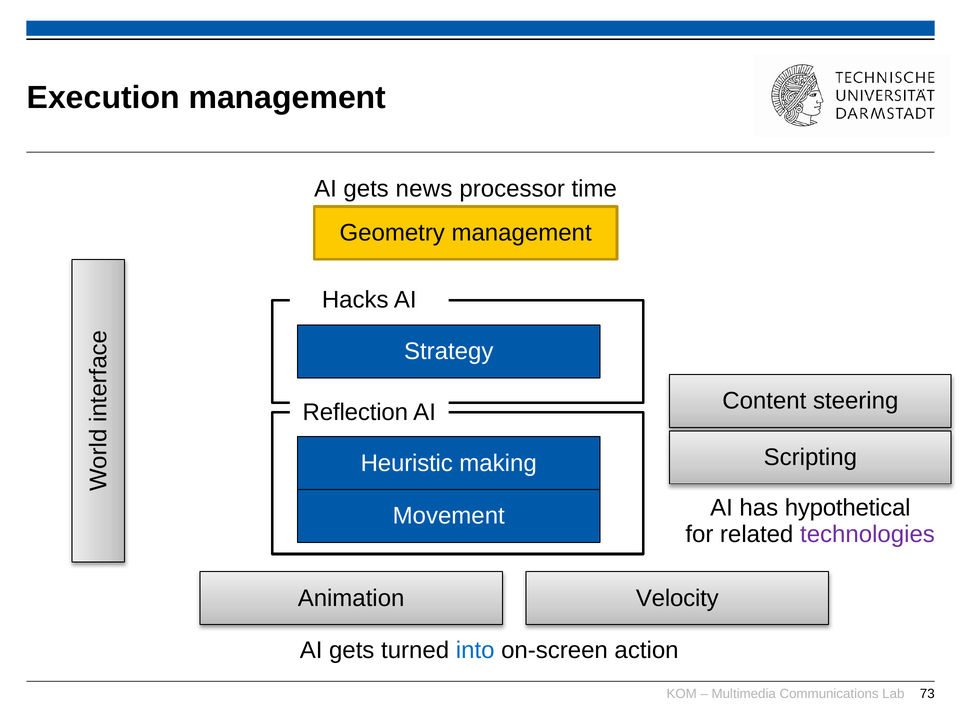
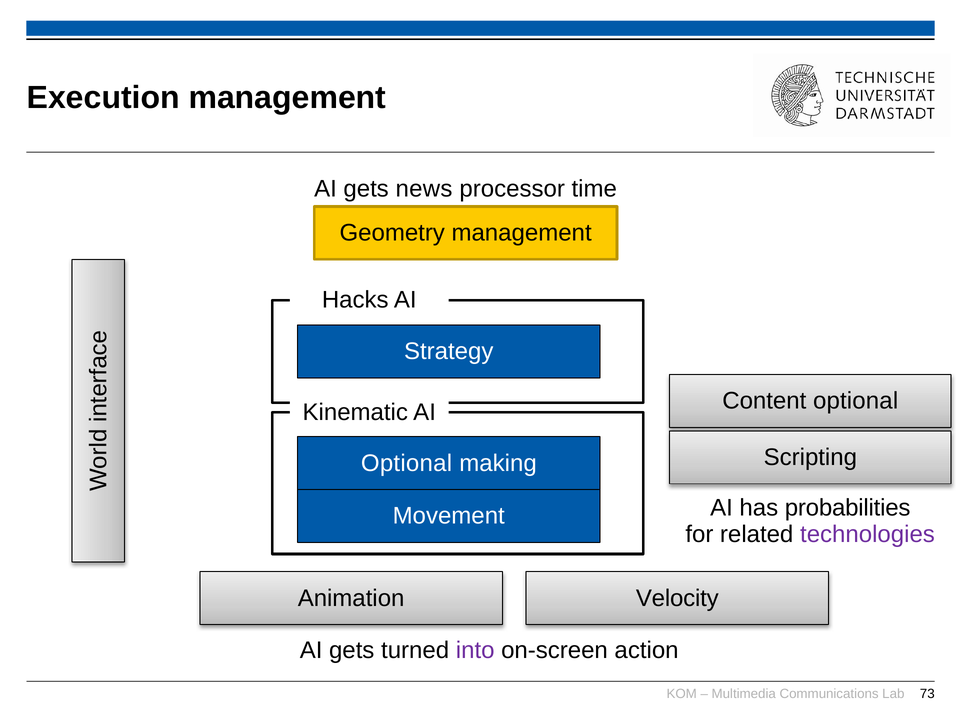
Content steering: steering -> optional
Reflection: Reflection -> Kinematic
Heuristic at (407, 464): Heuristic -> Optional
hypothetical: hypothetical -> probabilities
into colour: blue -> purple
